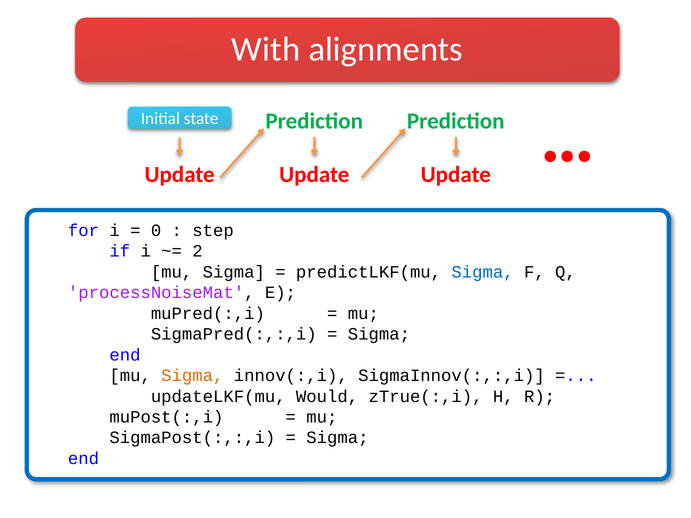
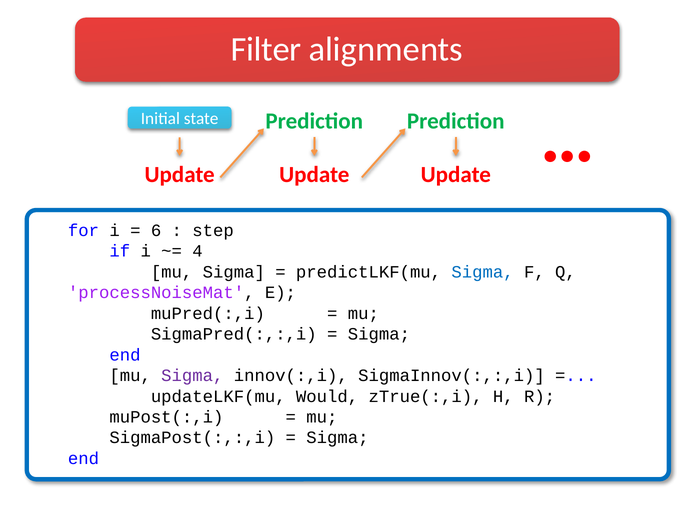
With: With -> Filter
0: 0 -> 6
2: 2 -> 4
Sigma at (192, 376) colour: orange -> purple
